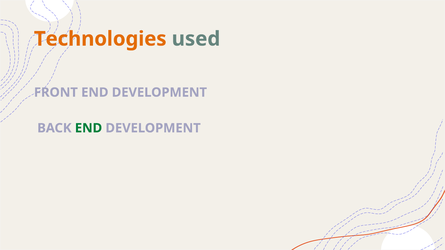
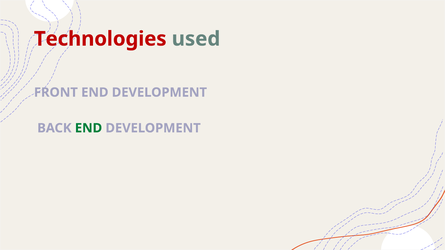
Technologies colour: orange -> red
